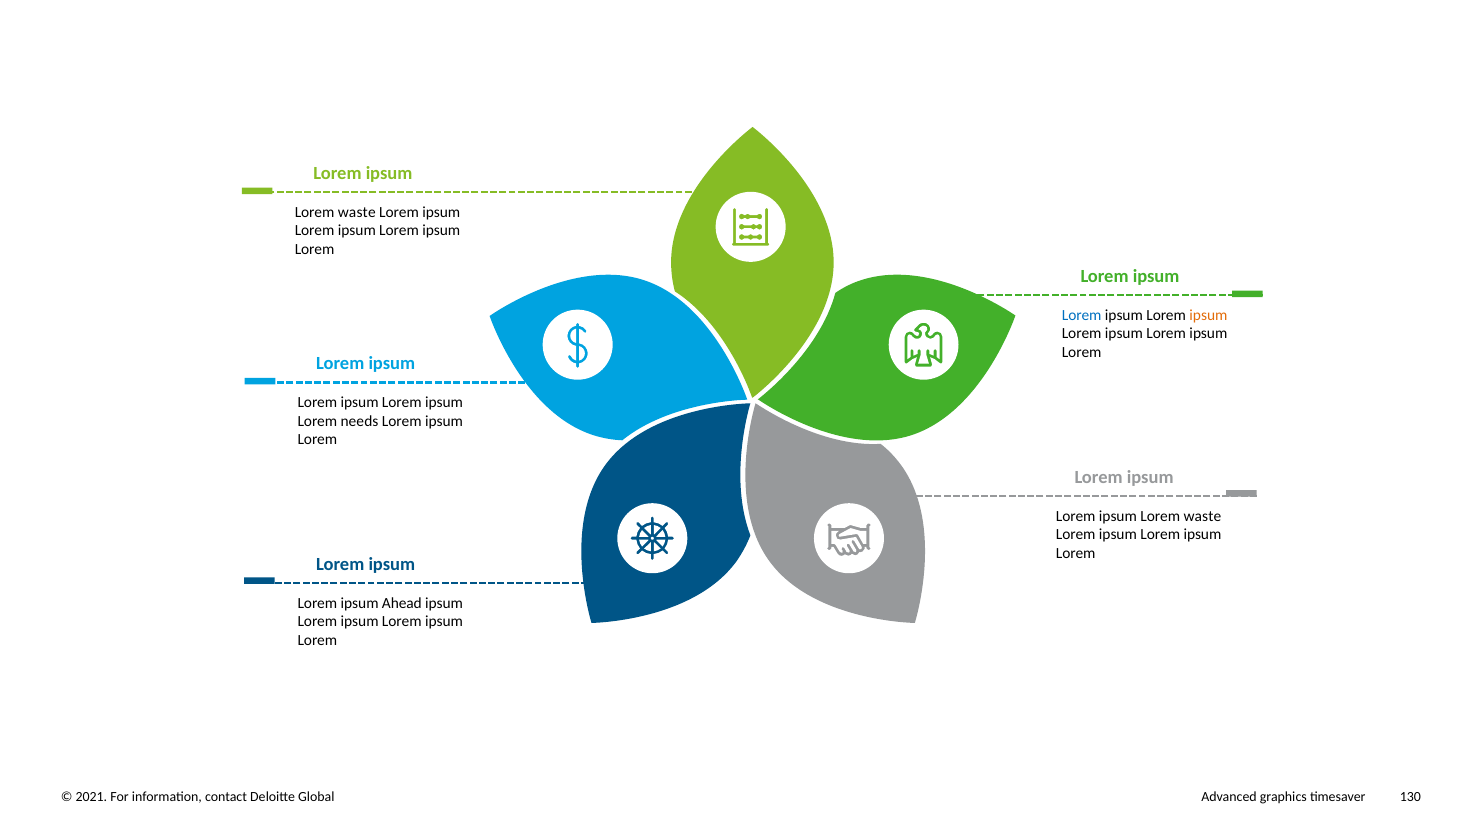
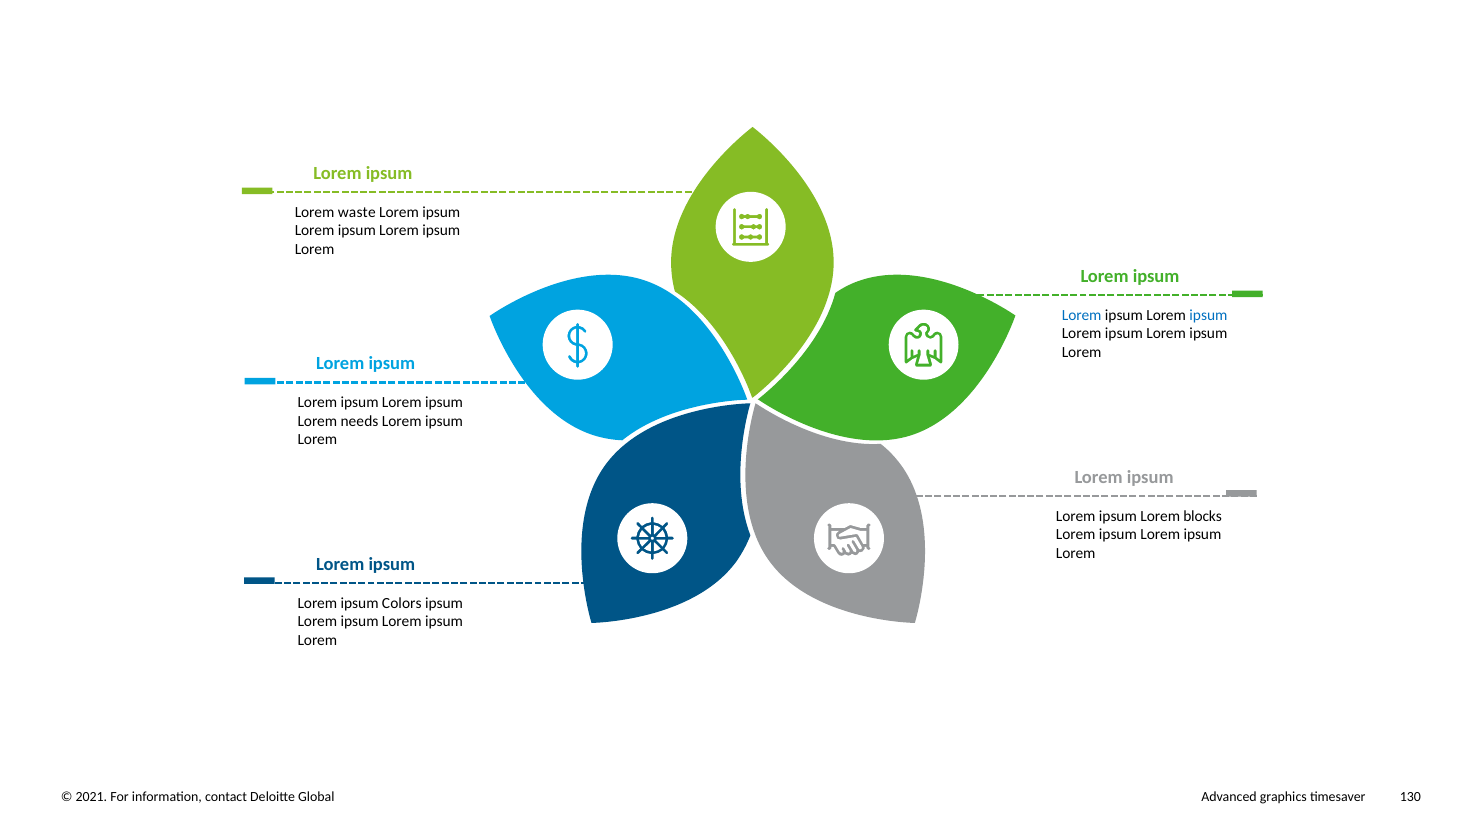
ipsum at (1208, 315) colour: orange -> blue
waste at (1202, 516): waste -> blocks
Ahead: Ahead -> Colors
